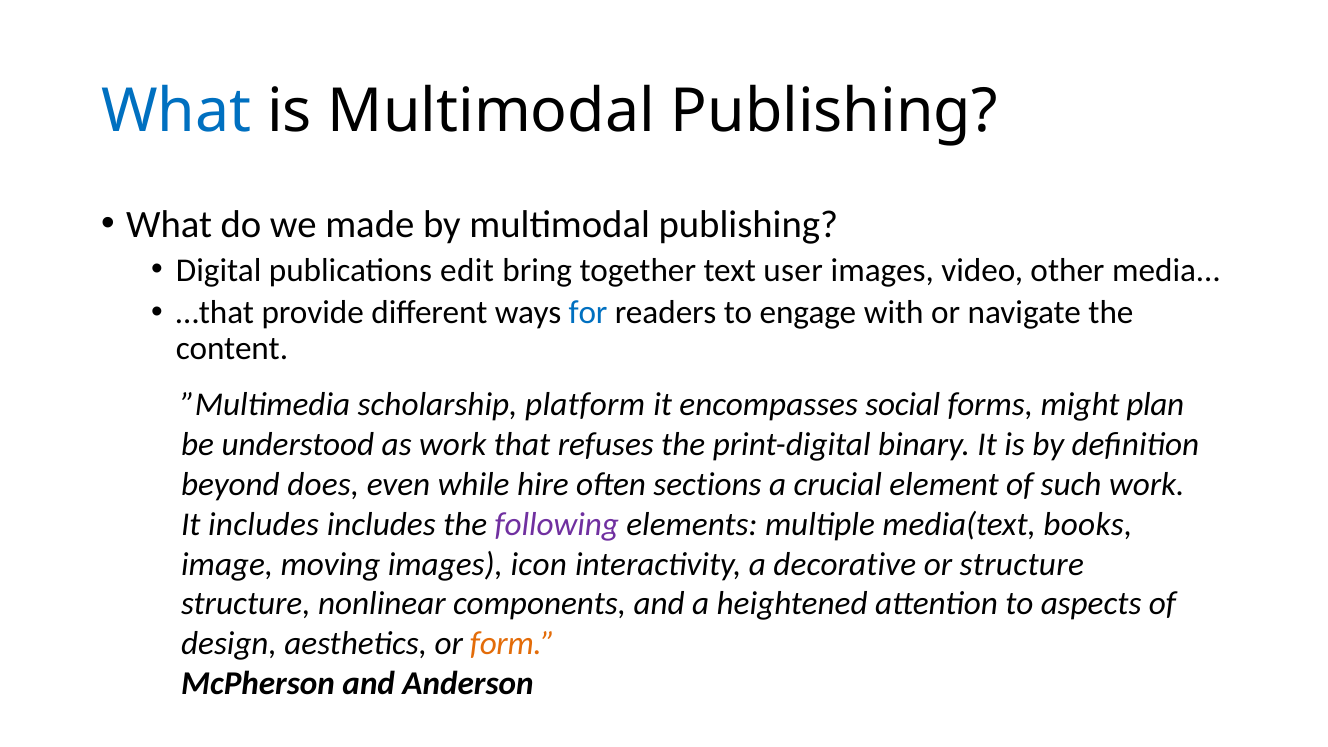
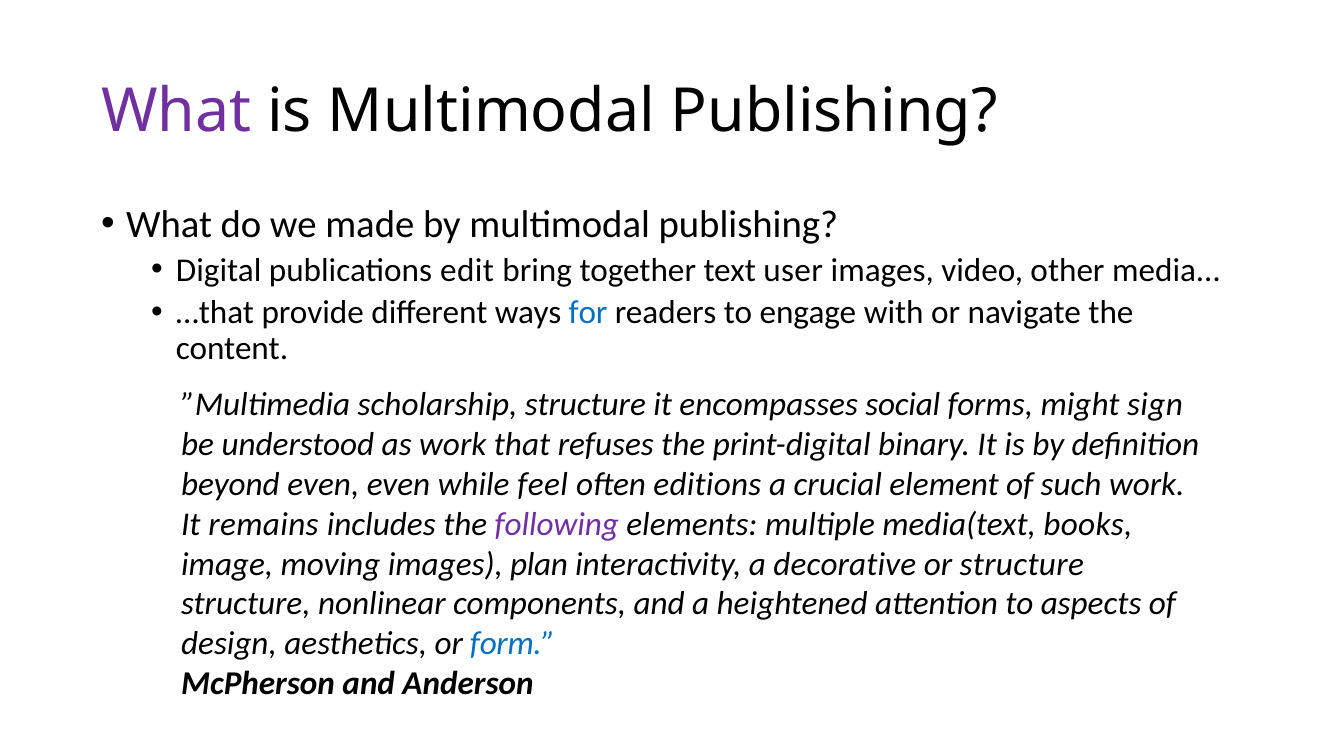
What at (176, 112) colour: blue -> purple
scholarship platform: platform -> structure
plan: plan -> sign
beyond does: does -> even
hire: hire -> feel
sections: sections -> editions
It includes: includes -> remains
icon: icon -> plan
form colour: orange -> blue
